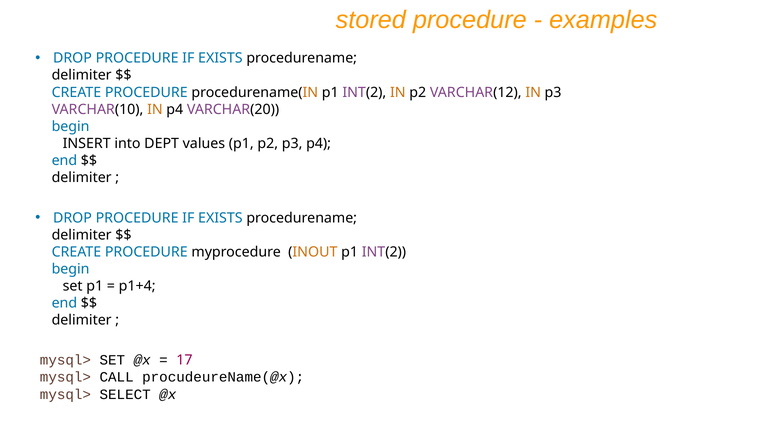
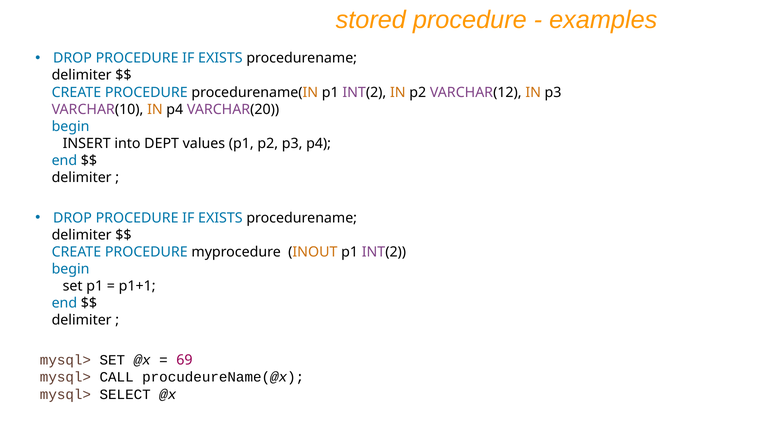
p1+4: p1+4 -> p1+1
17: 17 -> 69
